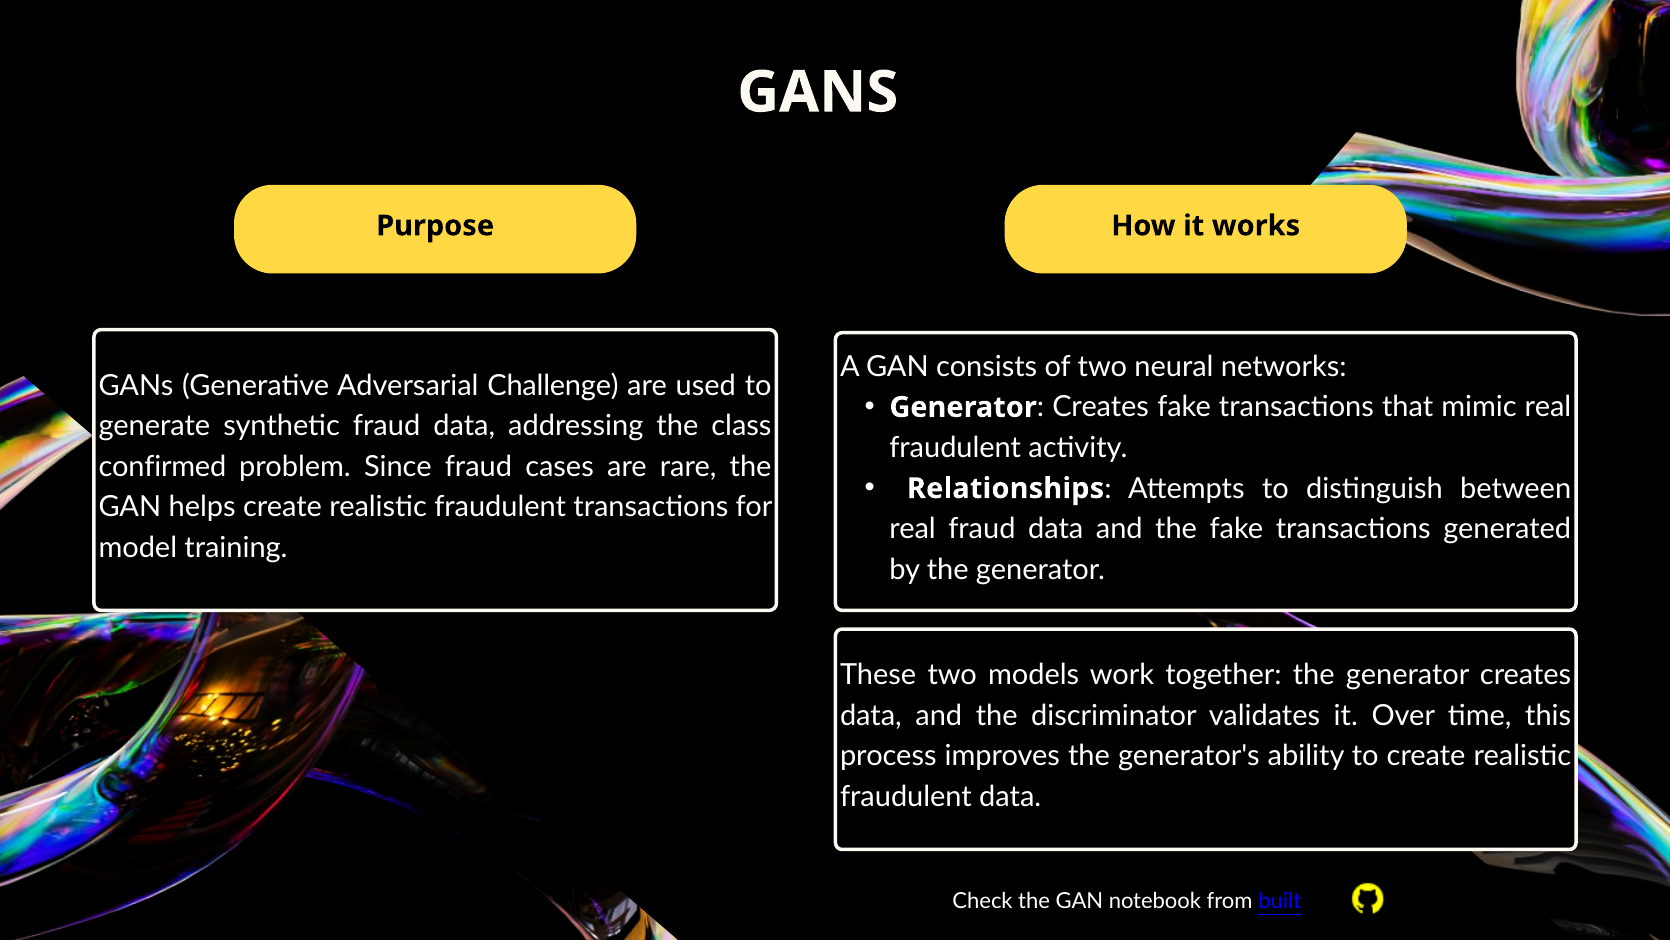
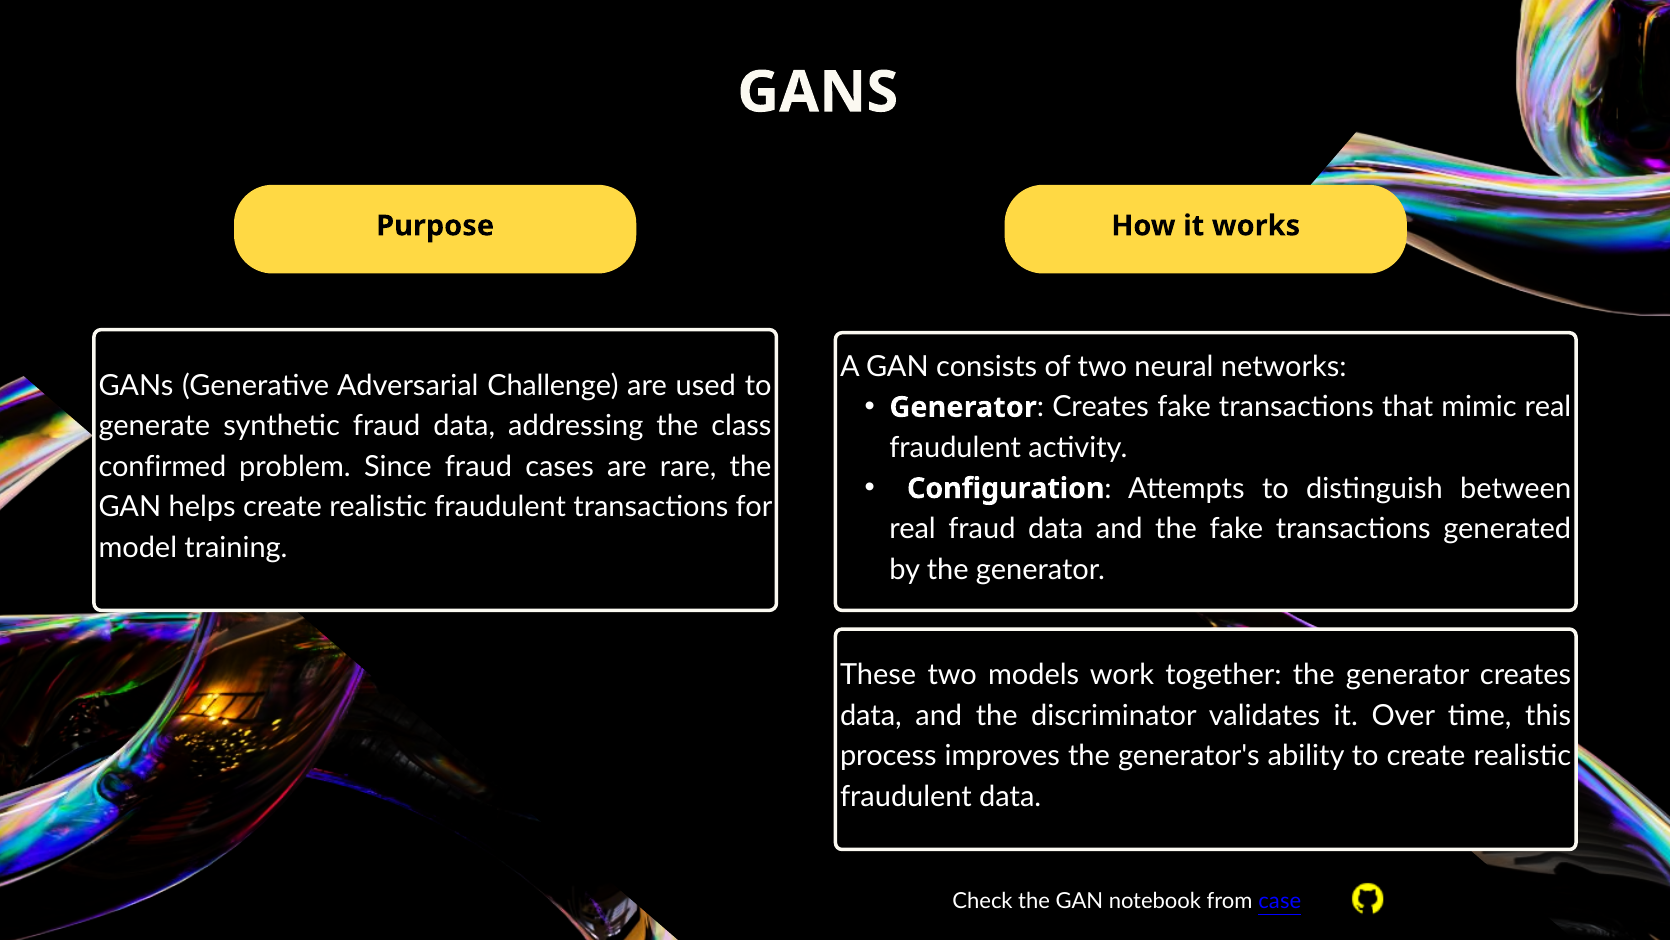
Relationships: Relationships -> Configuration
built: built -> case
